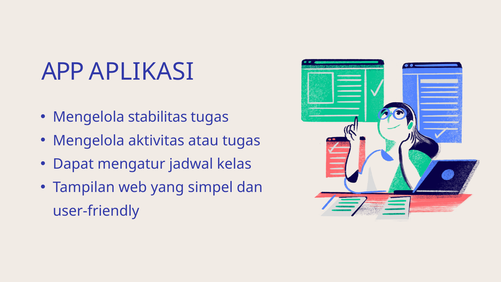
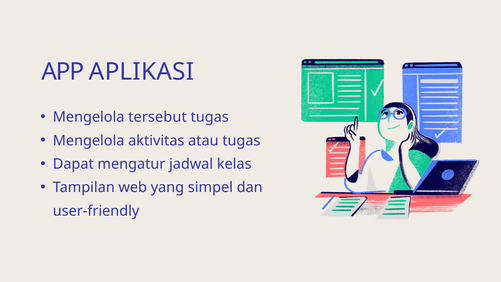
stabilitas: stabilitas -> tersebut
